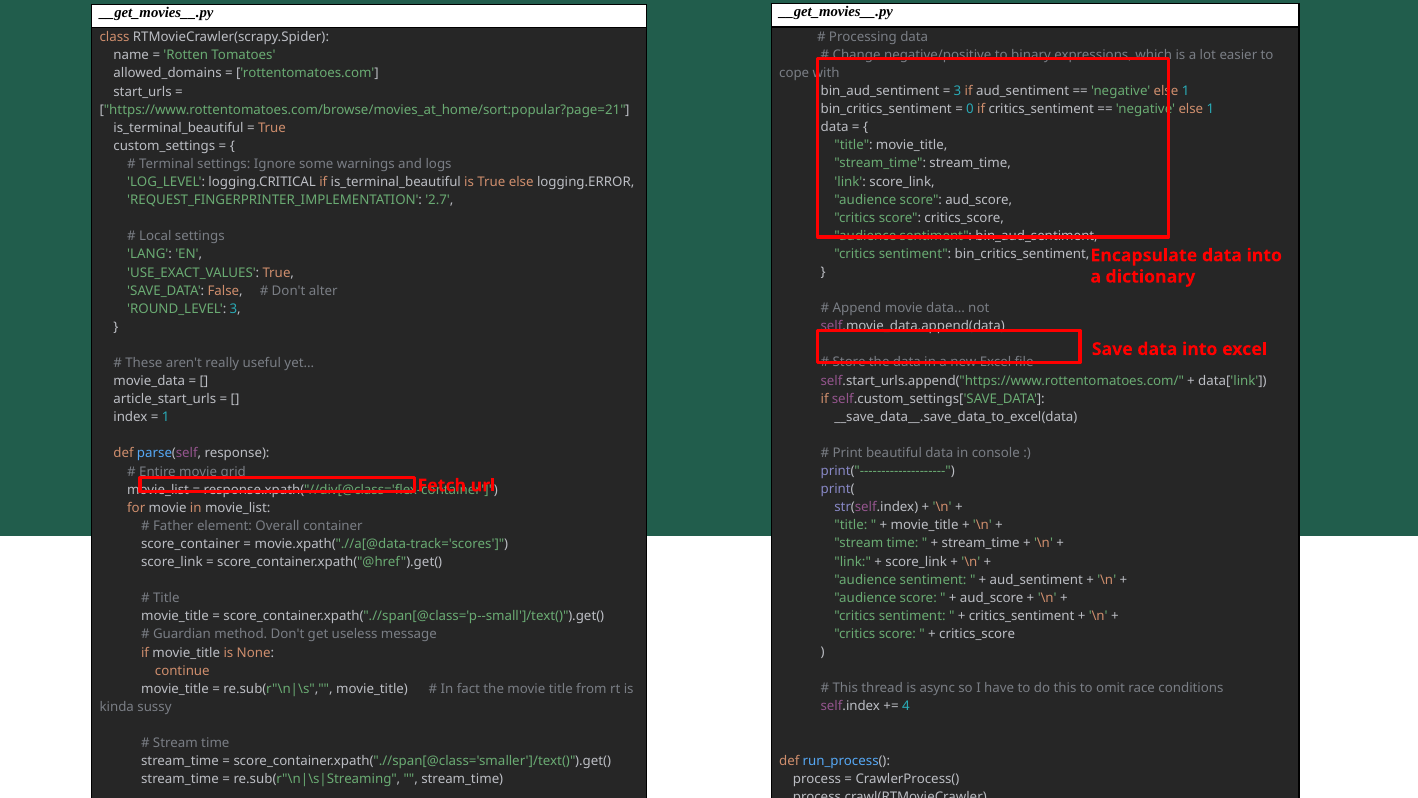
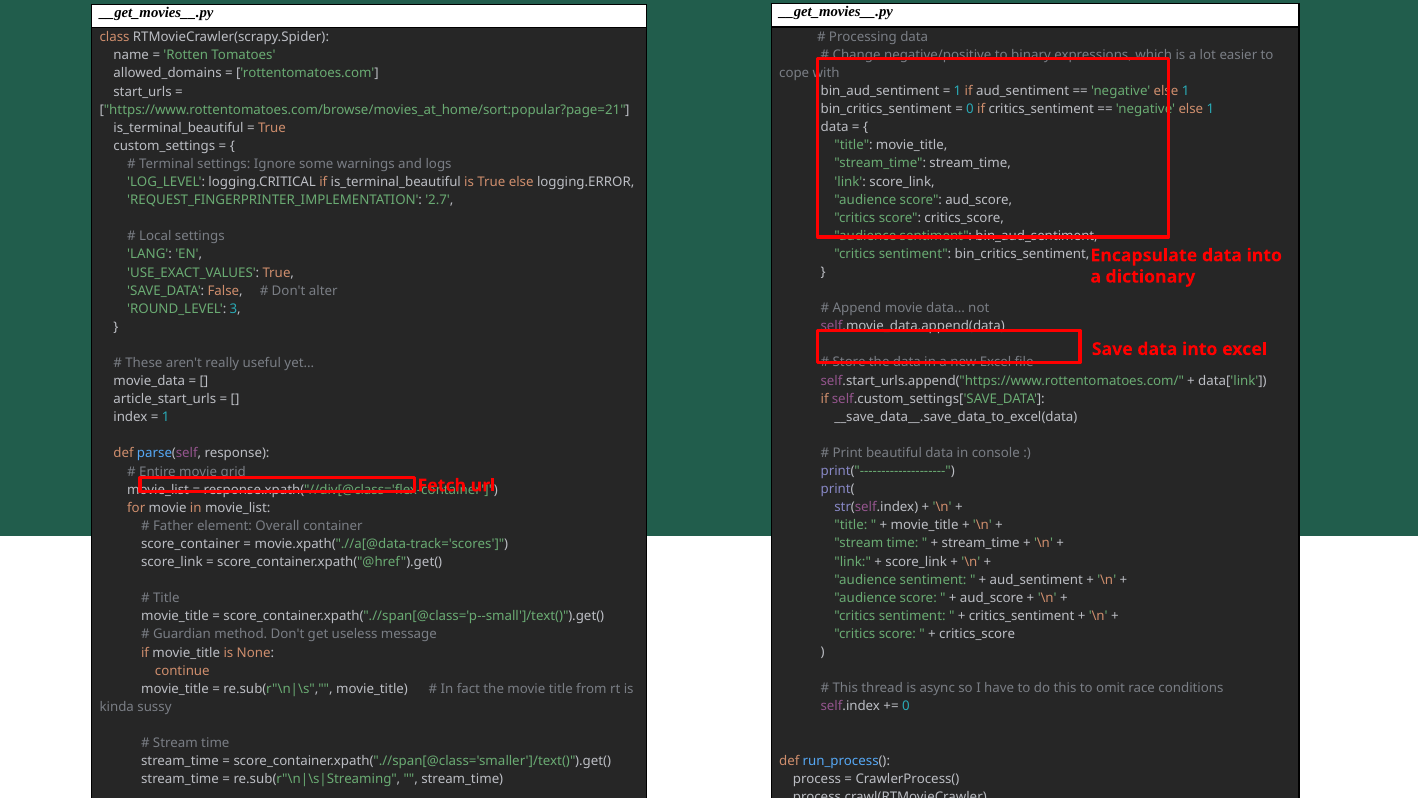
3 at (958, 91): 3 -> 1
4 at (906, 706): 4 -> 0
